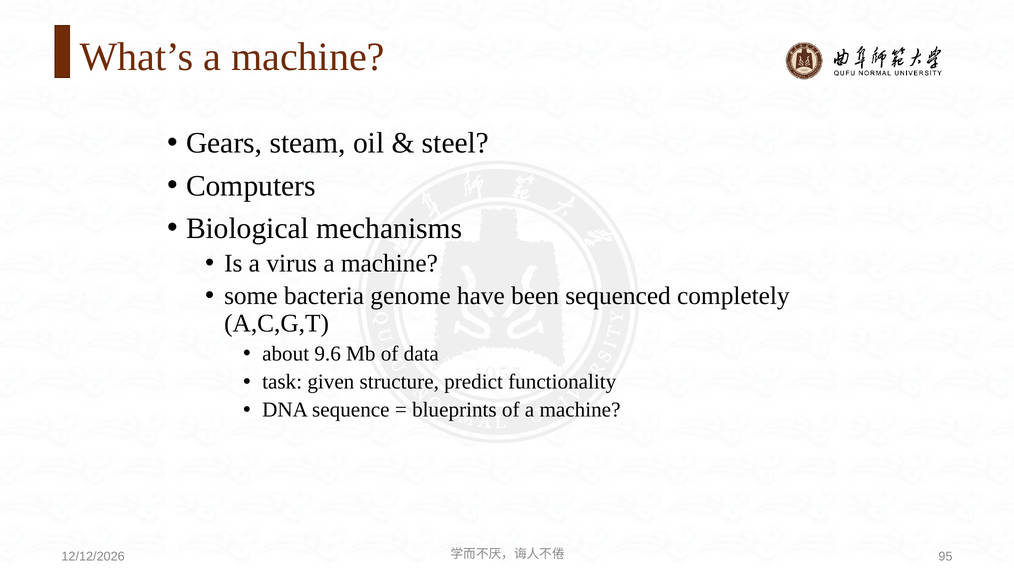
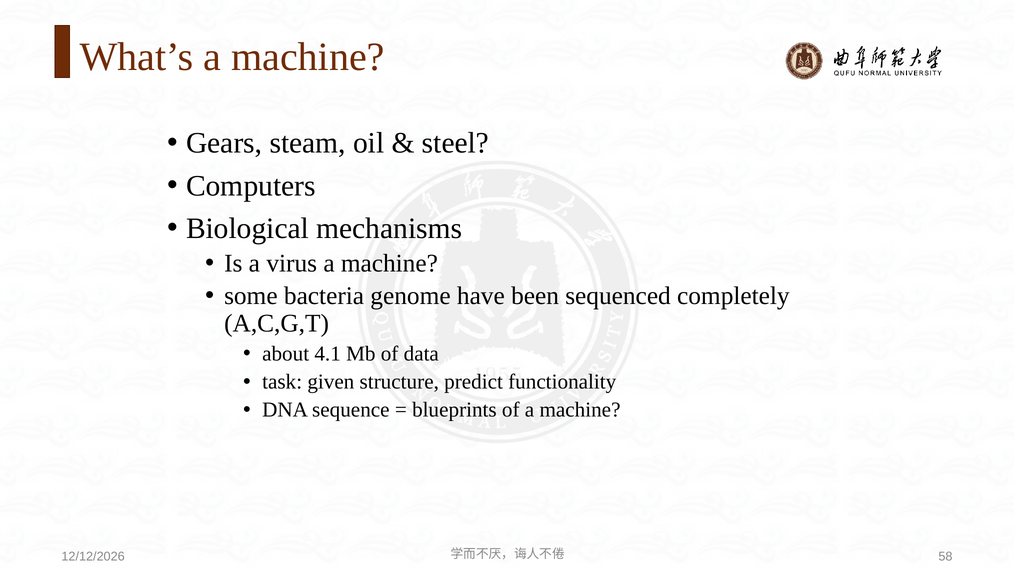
9.6: 9.6 -> 4.1
95: 95 -> 58
